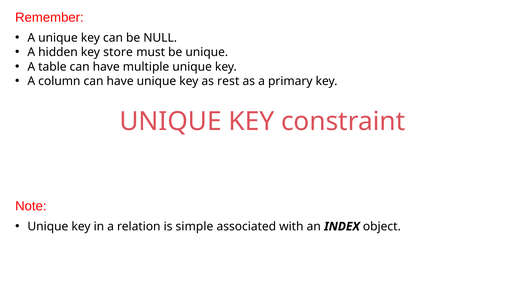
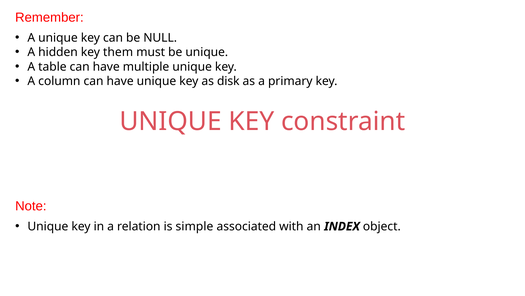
store: store -> them
rest: rest -> disk
